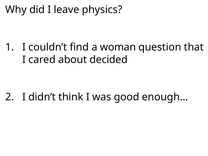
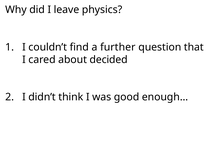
woman: woman -> further
